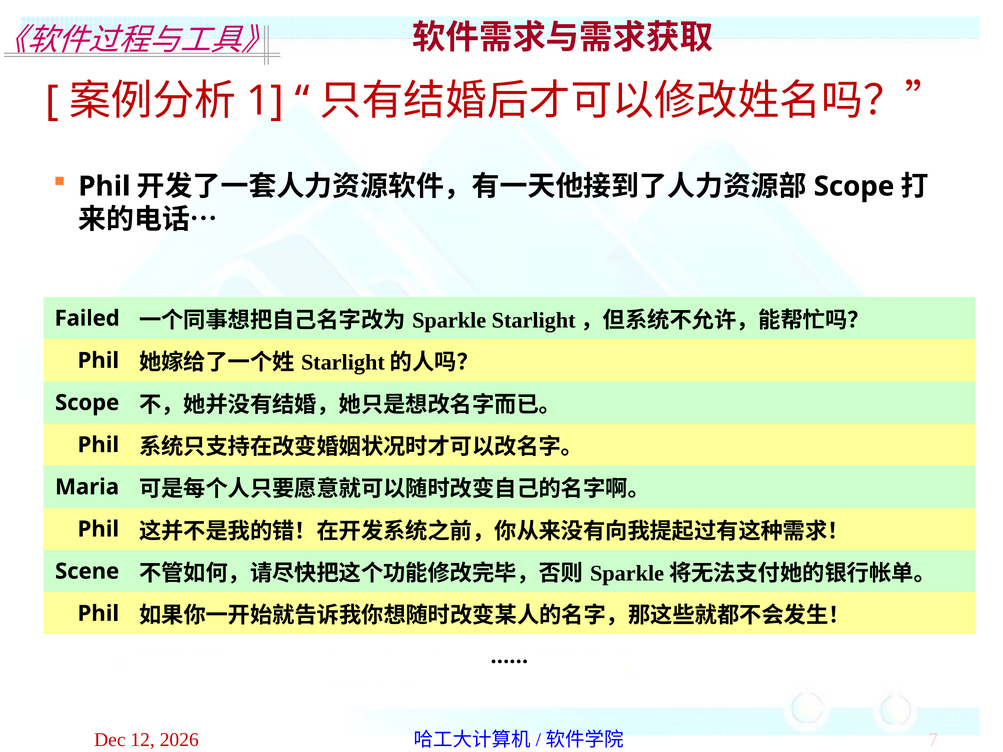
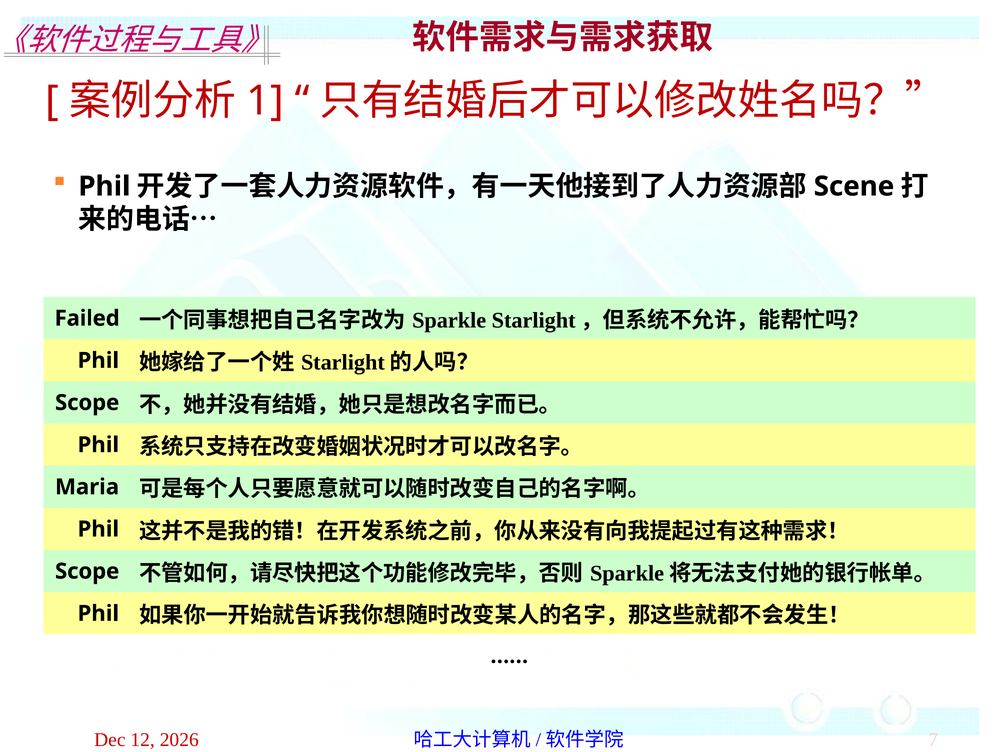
Scope at (854, 186): Scope -> Scene
Scene at (87, 572): Scene -> Scope
